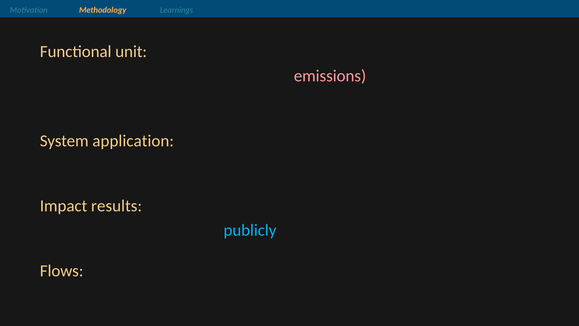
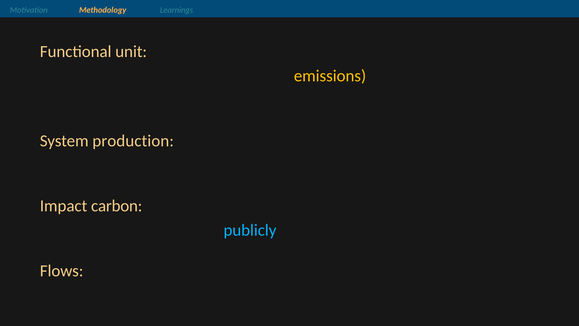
emissions colour: pink -> yellow
application: application -> production
Impact results: results -> carbon
